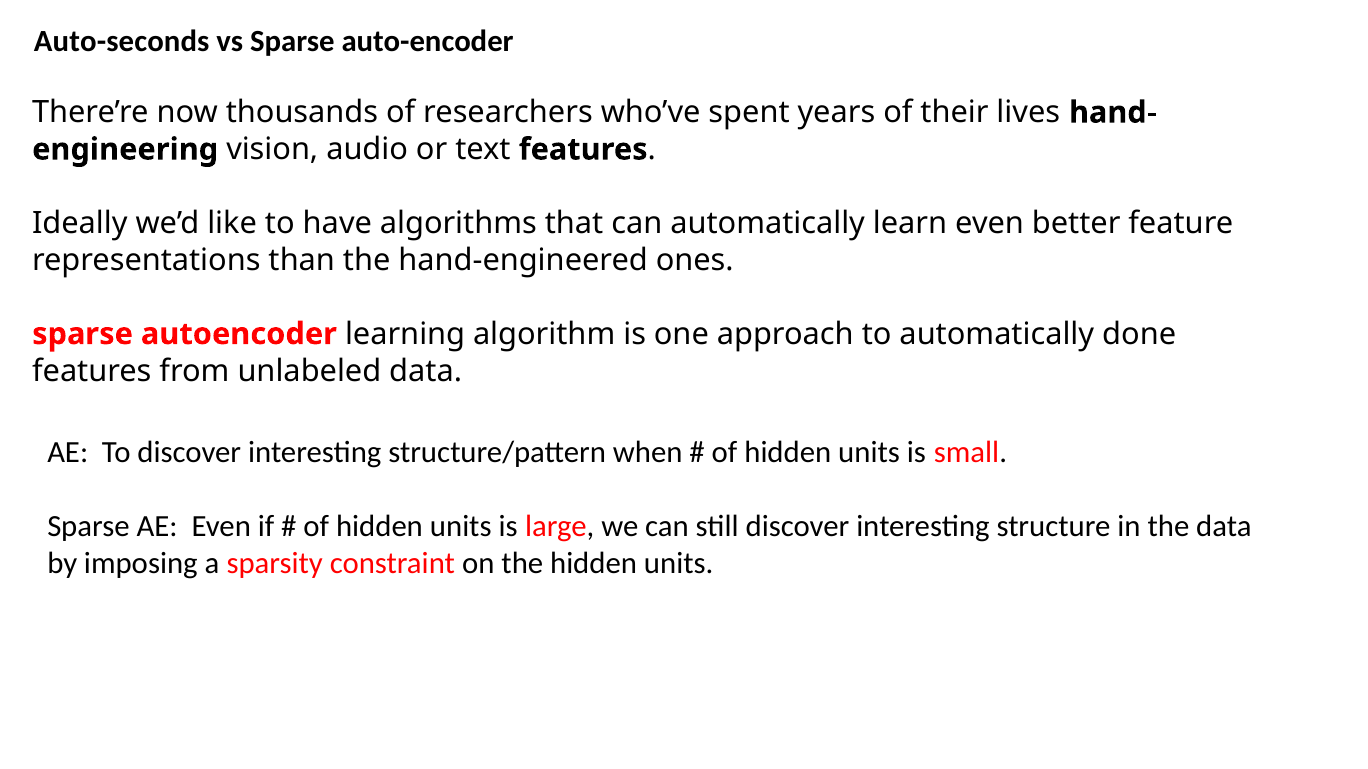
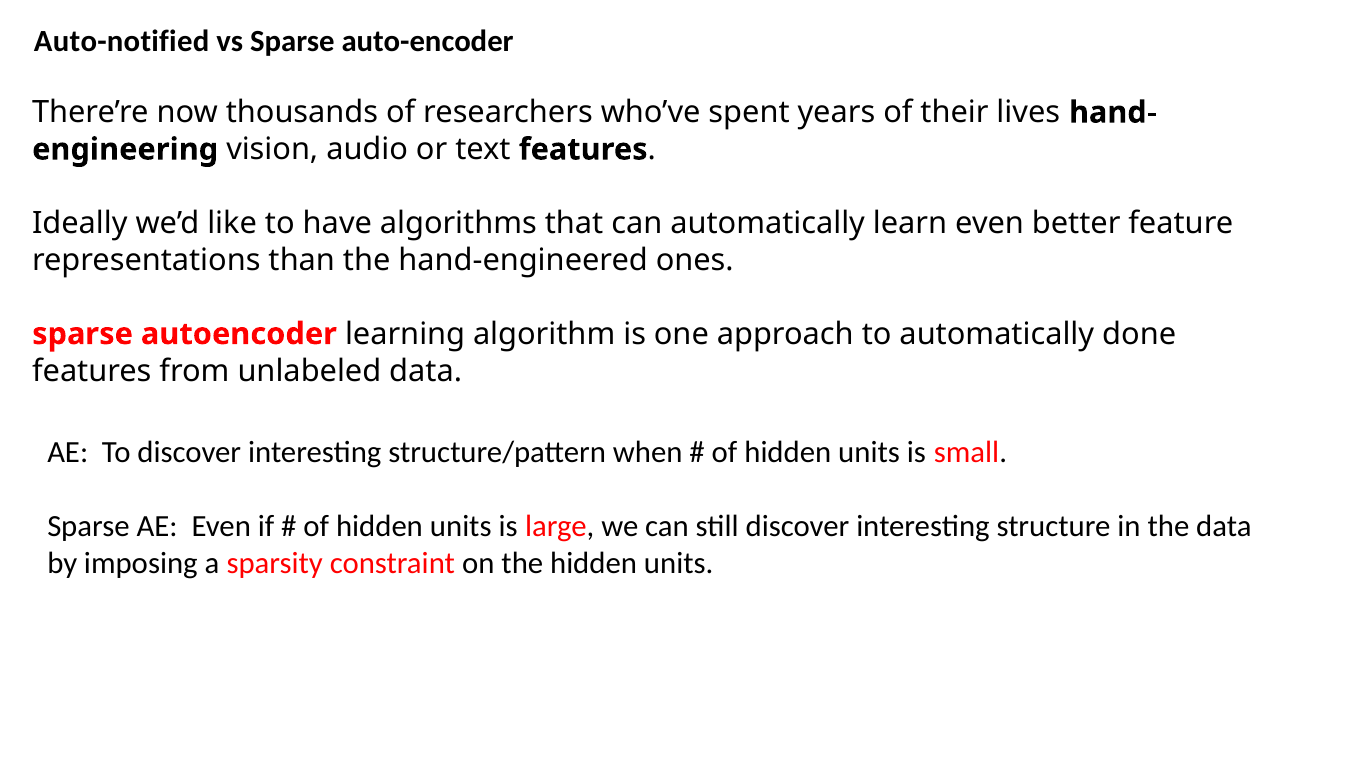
Auto-seconds: Auto-seconds -> Auto-notified
